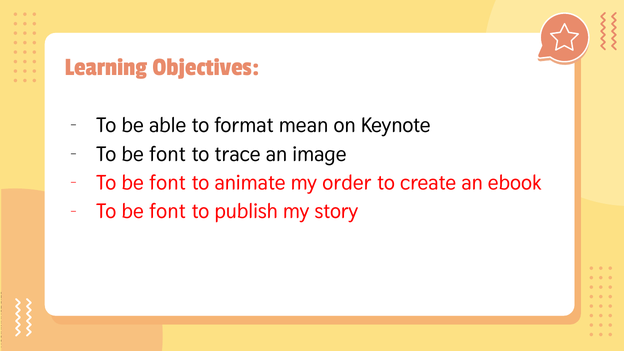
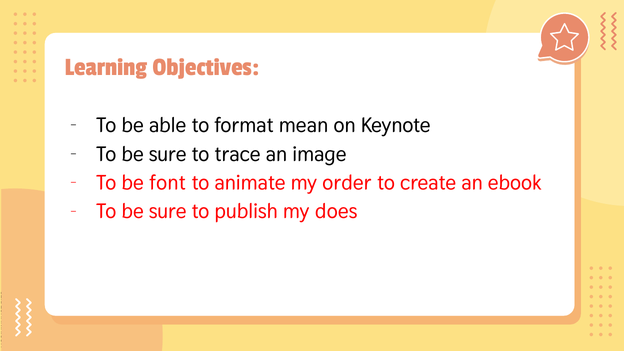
font at (167, 154): font -> sure
font at (167, 212): font -> sure
story: story -> does
